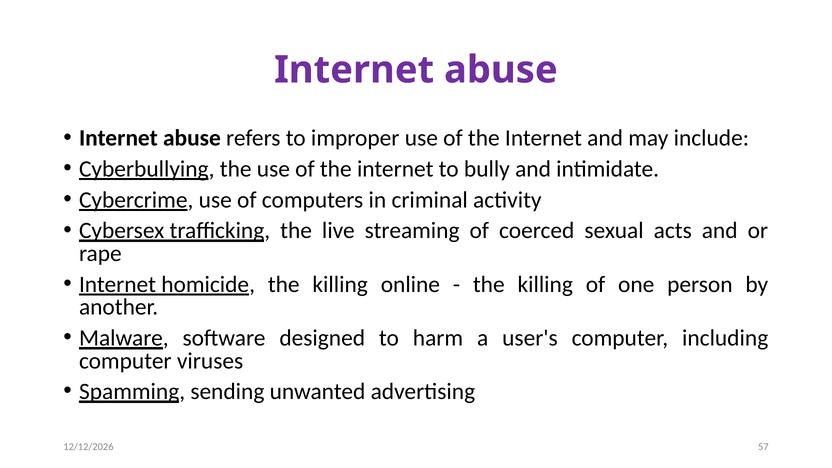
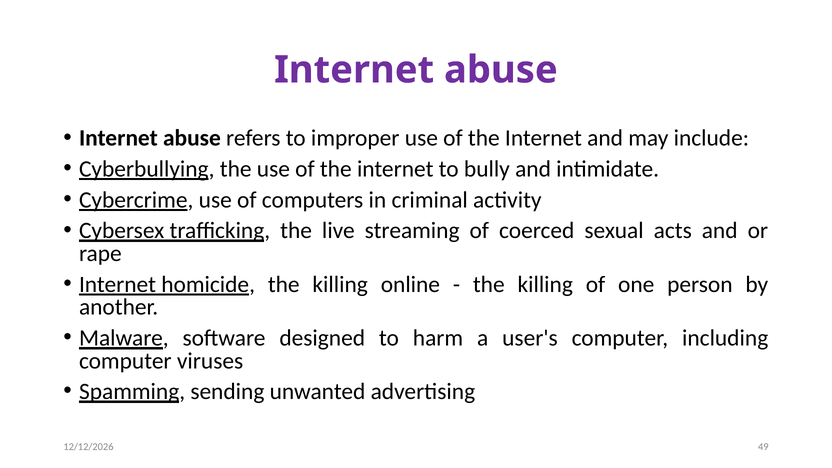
57: 57 -> 49
